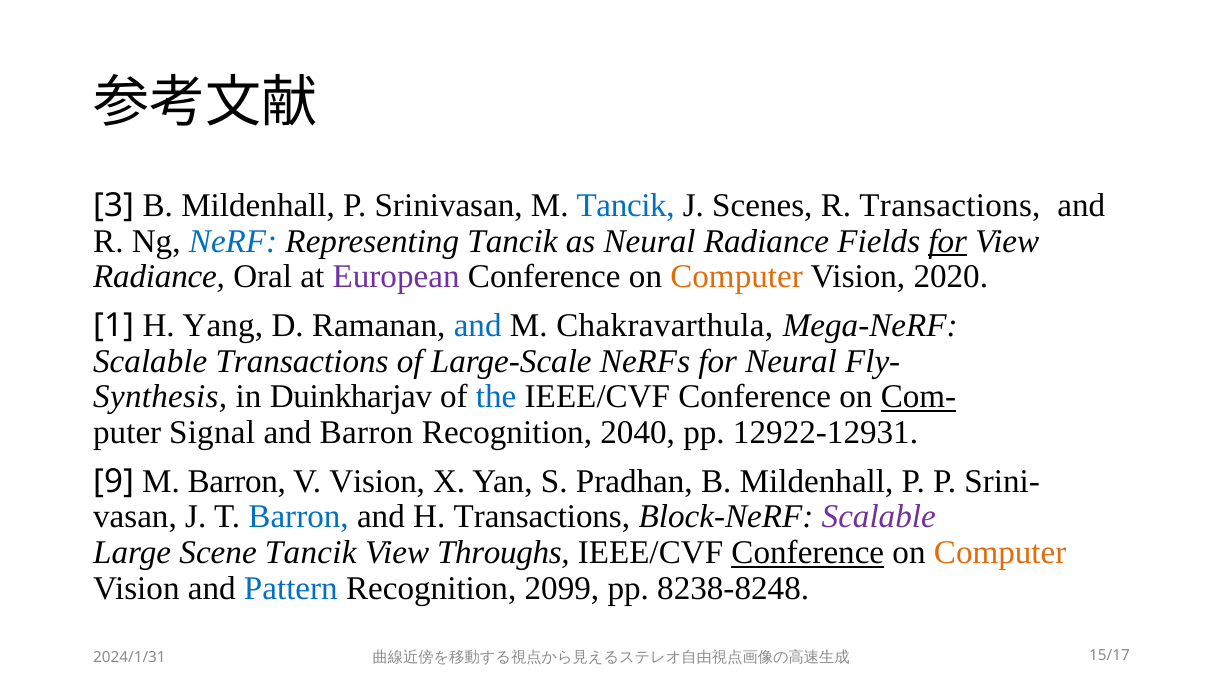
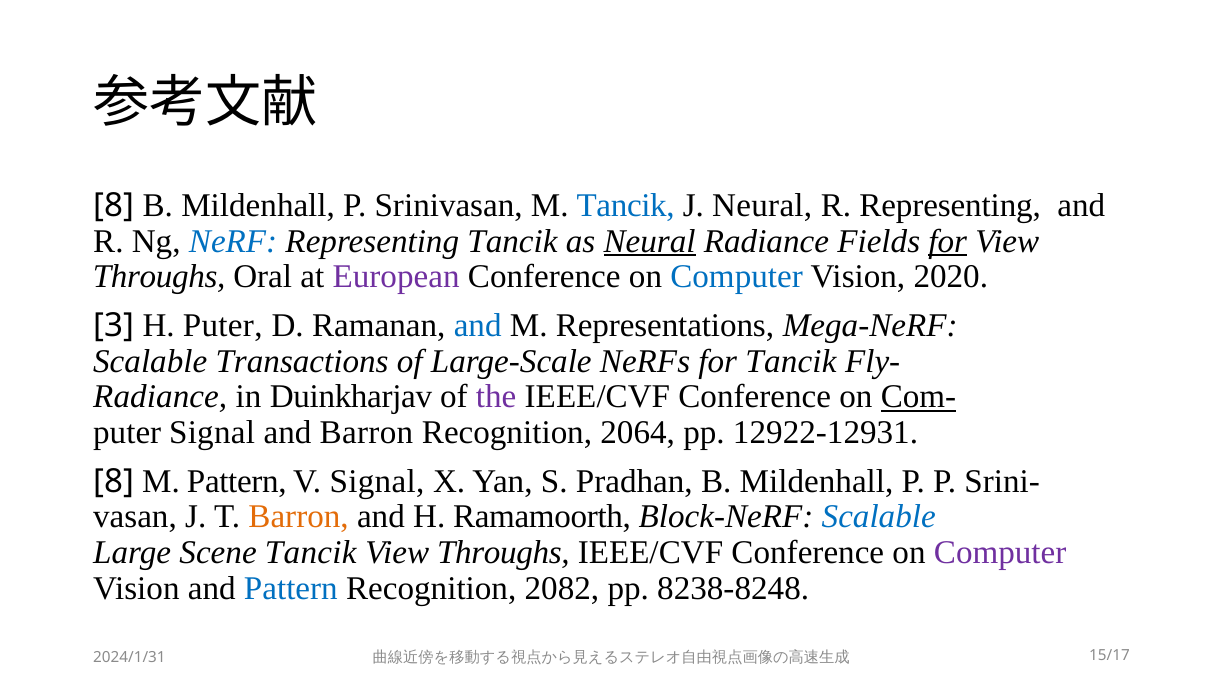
3 at (114, 205): 3 -> 8
J Scenes: Scenes -> Neural
R Transactions: Transactions -> Representing
Neural at (650, 241) underline: none -> present
Radiance at (159, 277): Radiance -> Throughs
Computer at (737, 277) colour: orange -> blue
1: 1 -> 3
H Yang: Yang -> Puter
Chakravarthula: Chakravarthula -> Representations
for Neural: Neural -> Tancik
Synthesis at (160, 397): Synthesis -> Radiance
the colour: blue -> purple
2040: 2040 -> 2064
9 at (114, 481): 9 -> 8
M Barron: Barron -> Pattern
V Vision: Vision -> Signal
Barron at (299, 517) colour: blue -> orange
H Transactions: Transactions -> Ramamoorth
Scalable at (879, 517) colour: purple -> blue
Conference at (808, 553) underline: present -> none
Computer at (1000, 553) colour: orange -> purple
2099: 2099 -> 2082
